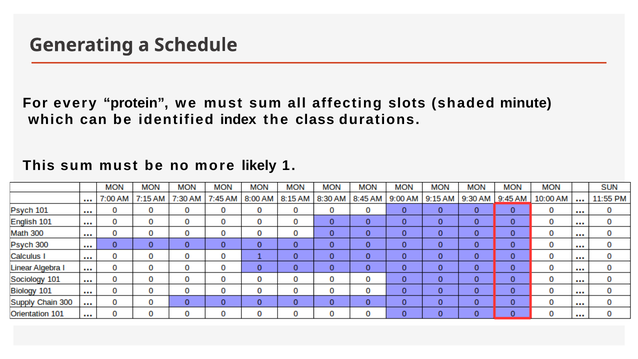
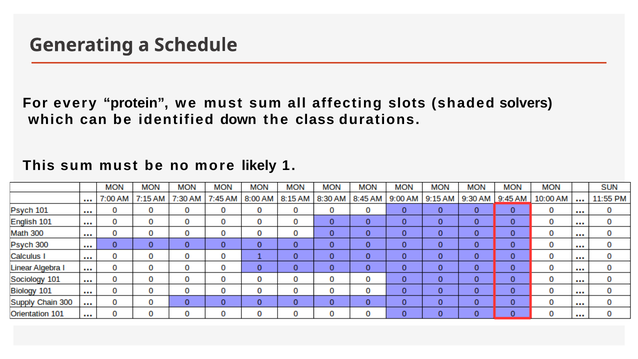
minute: minute -> solvers
index: index -> down
